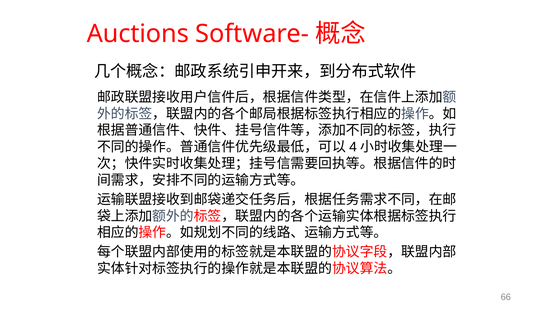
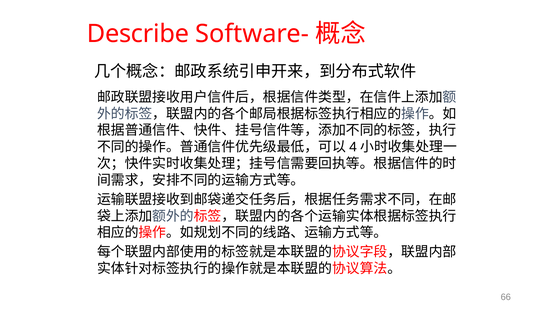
Auctions: Auctions -> Describe
